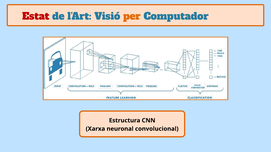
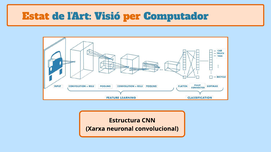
Estat colour: red -> orange
